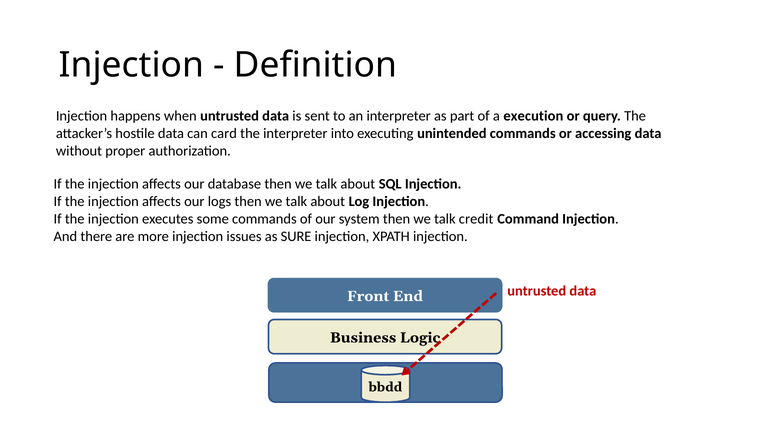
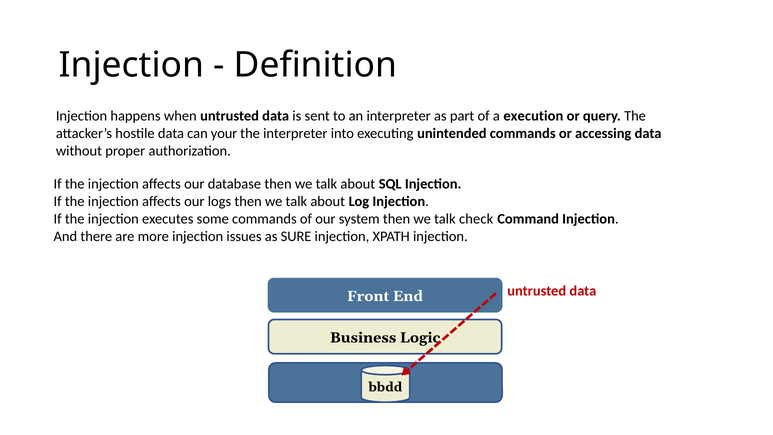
card: card -> your
credit: credit -> check
